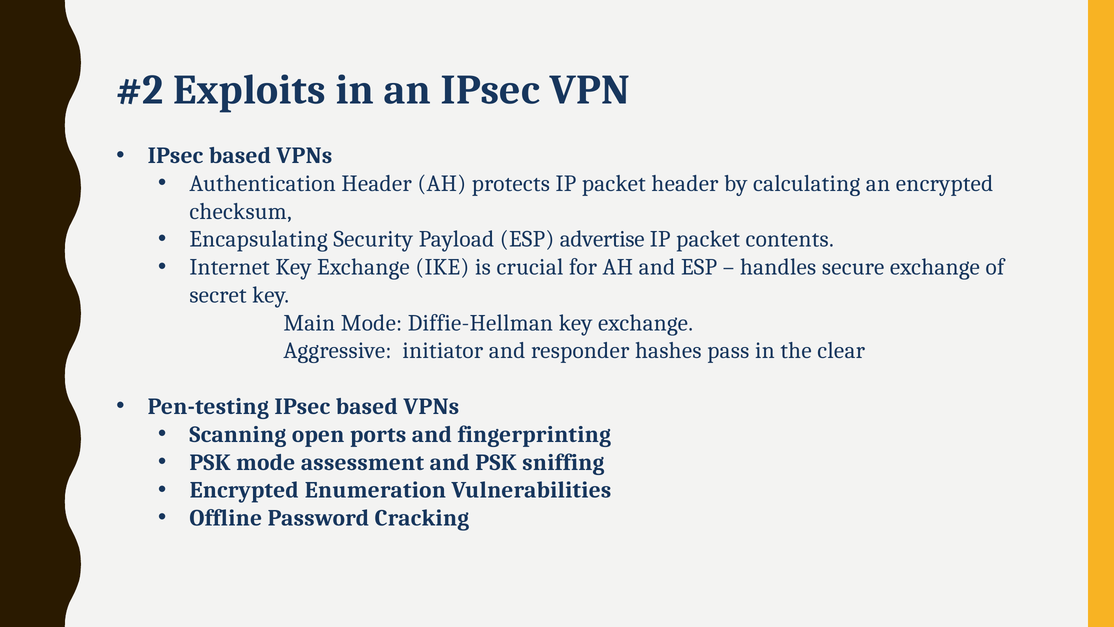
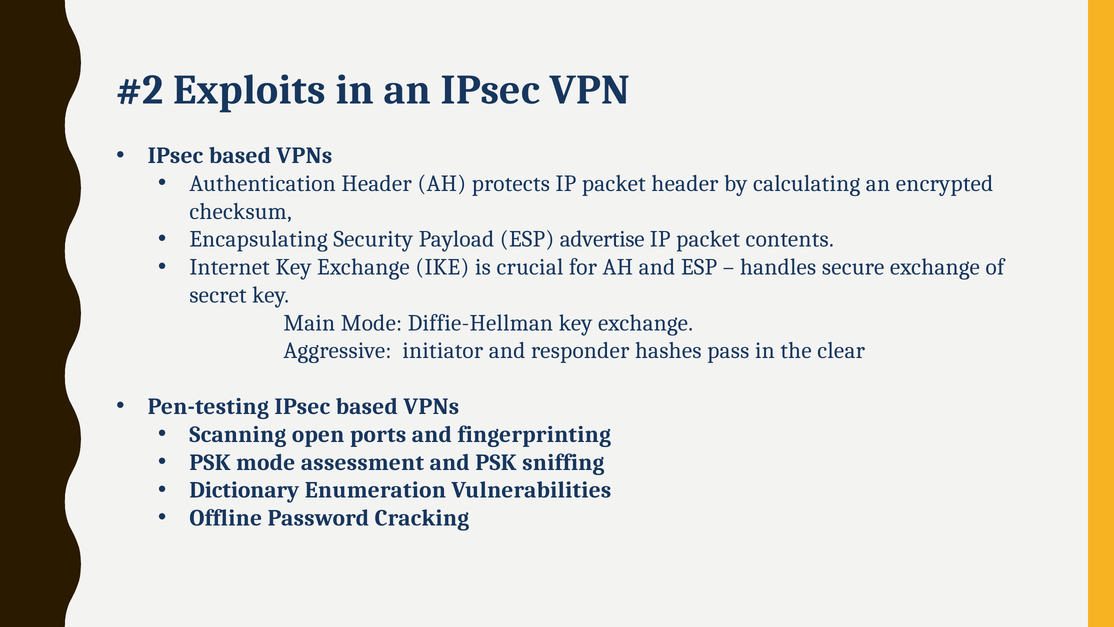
Encrypted at (244, 490): Encrypted -> Dictionary
